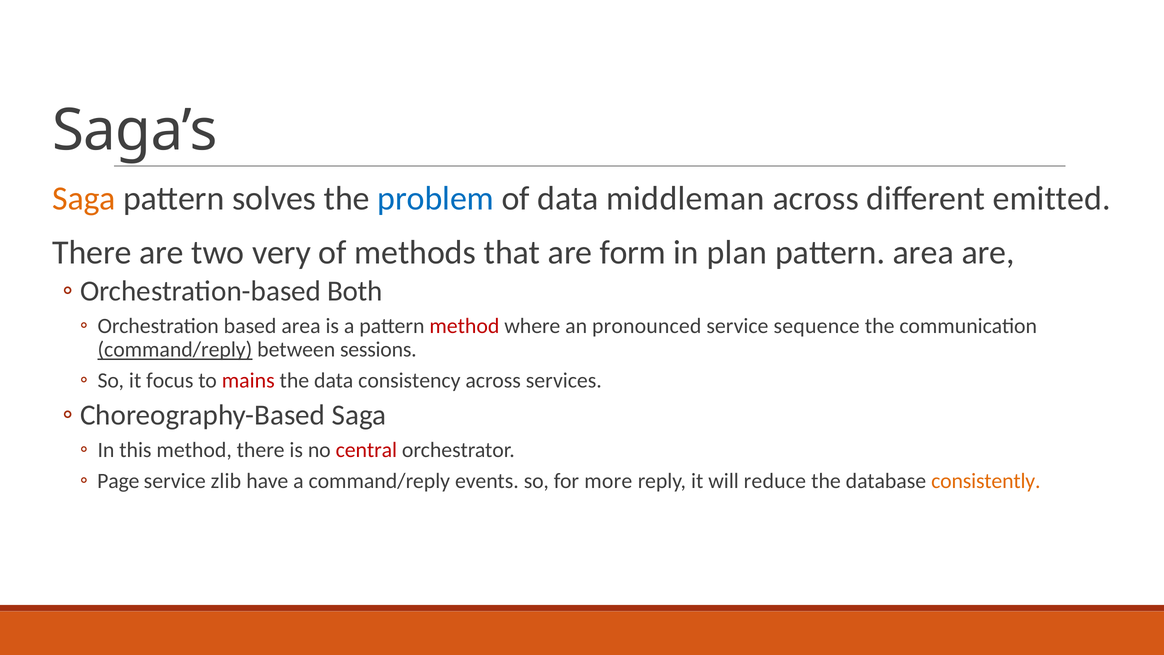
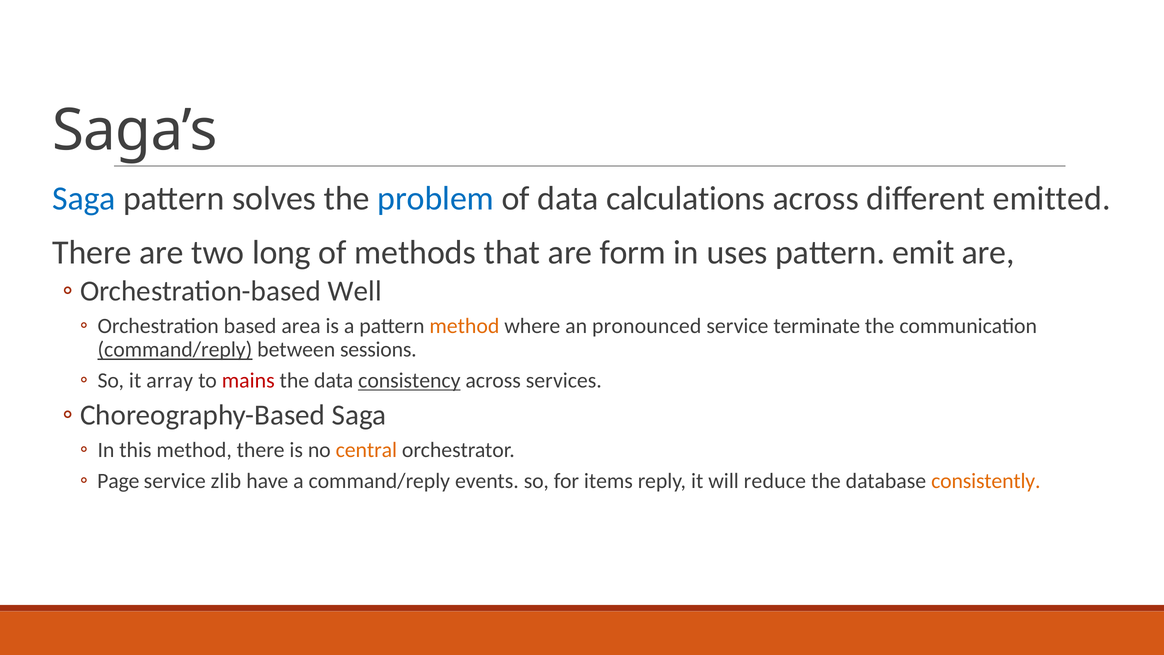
Saga at (84, 199) colour: orange -> blue
middleman: middleman -> calculations
very: very -> long
plan: plan -> uses
pattern area: area -> emit
Both: Both -> Well
method at (464, 326) colour: red -> orange
sequence: sequence -> terminate
focus: focus -> array
consistency underline: none -> present
central colour: red -> orange
more: more -> items
